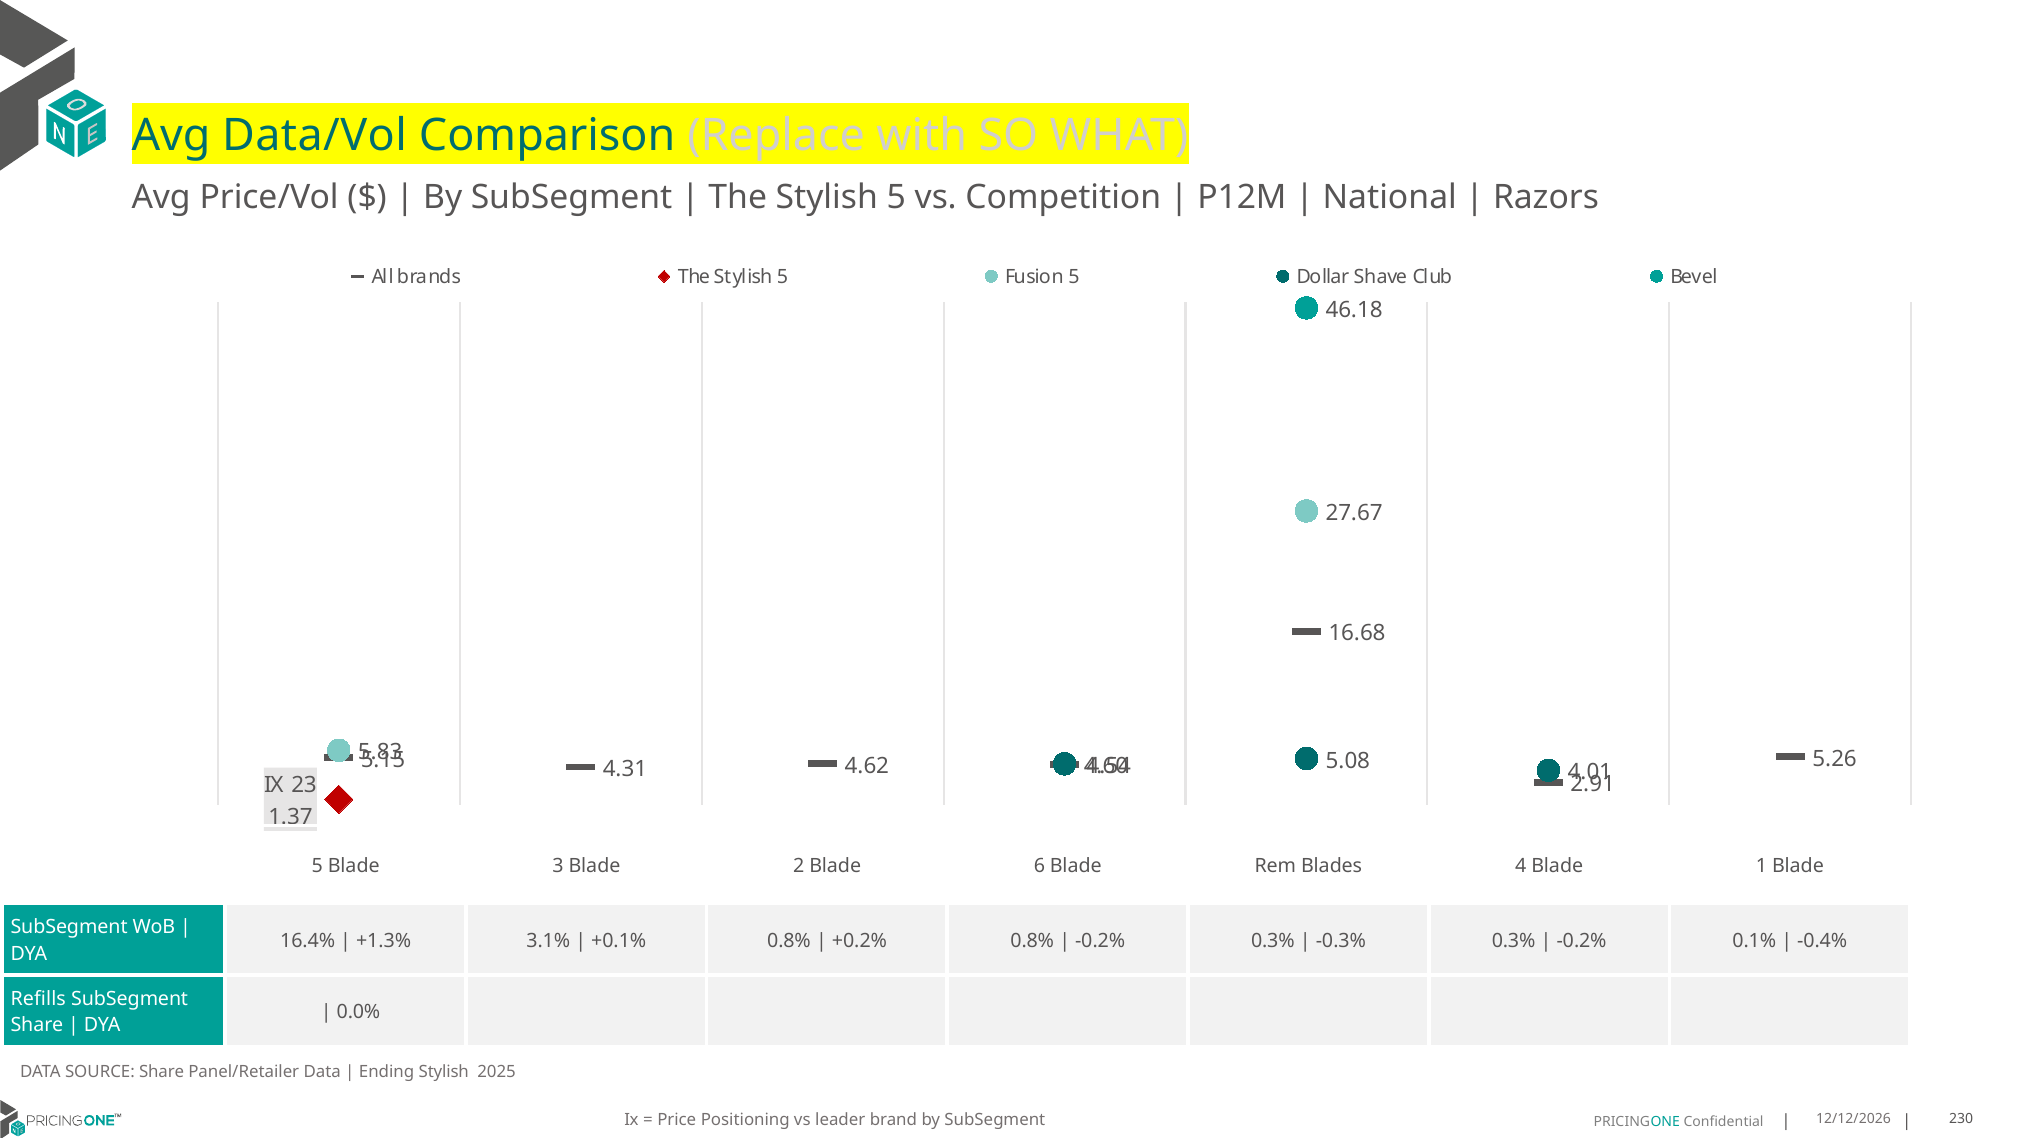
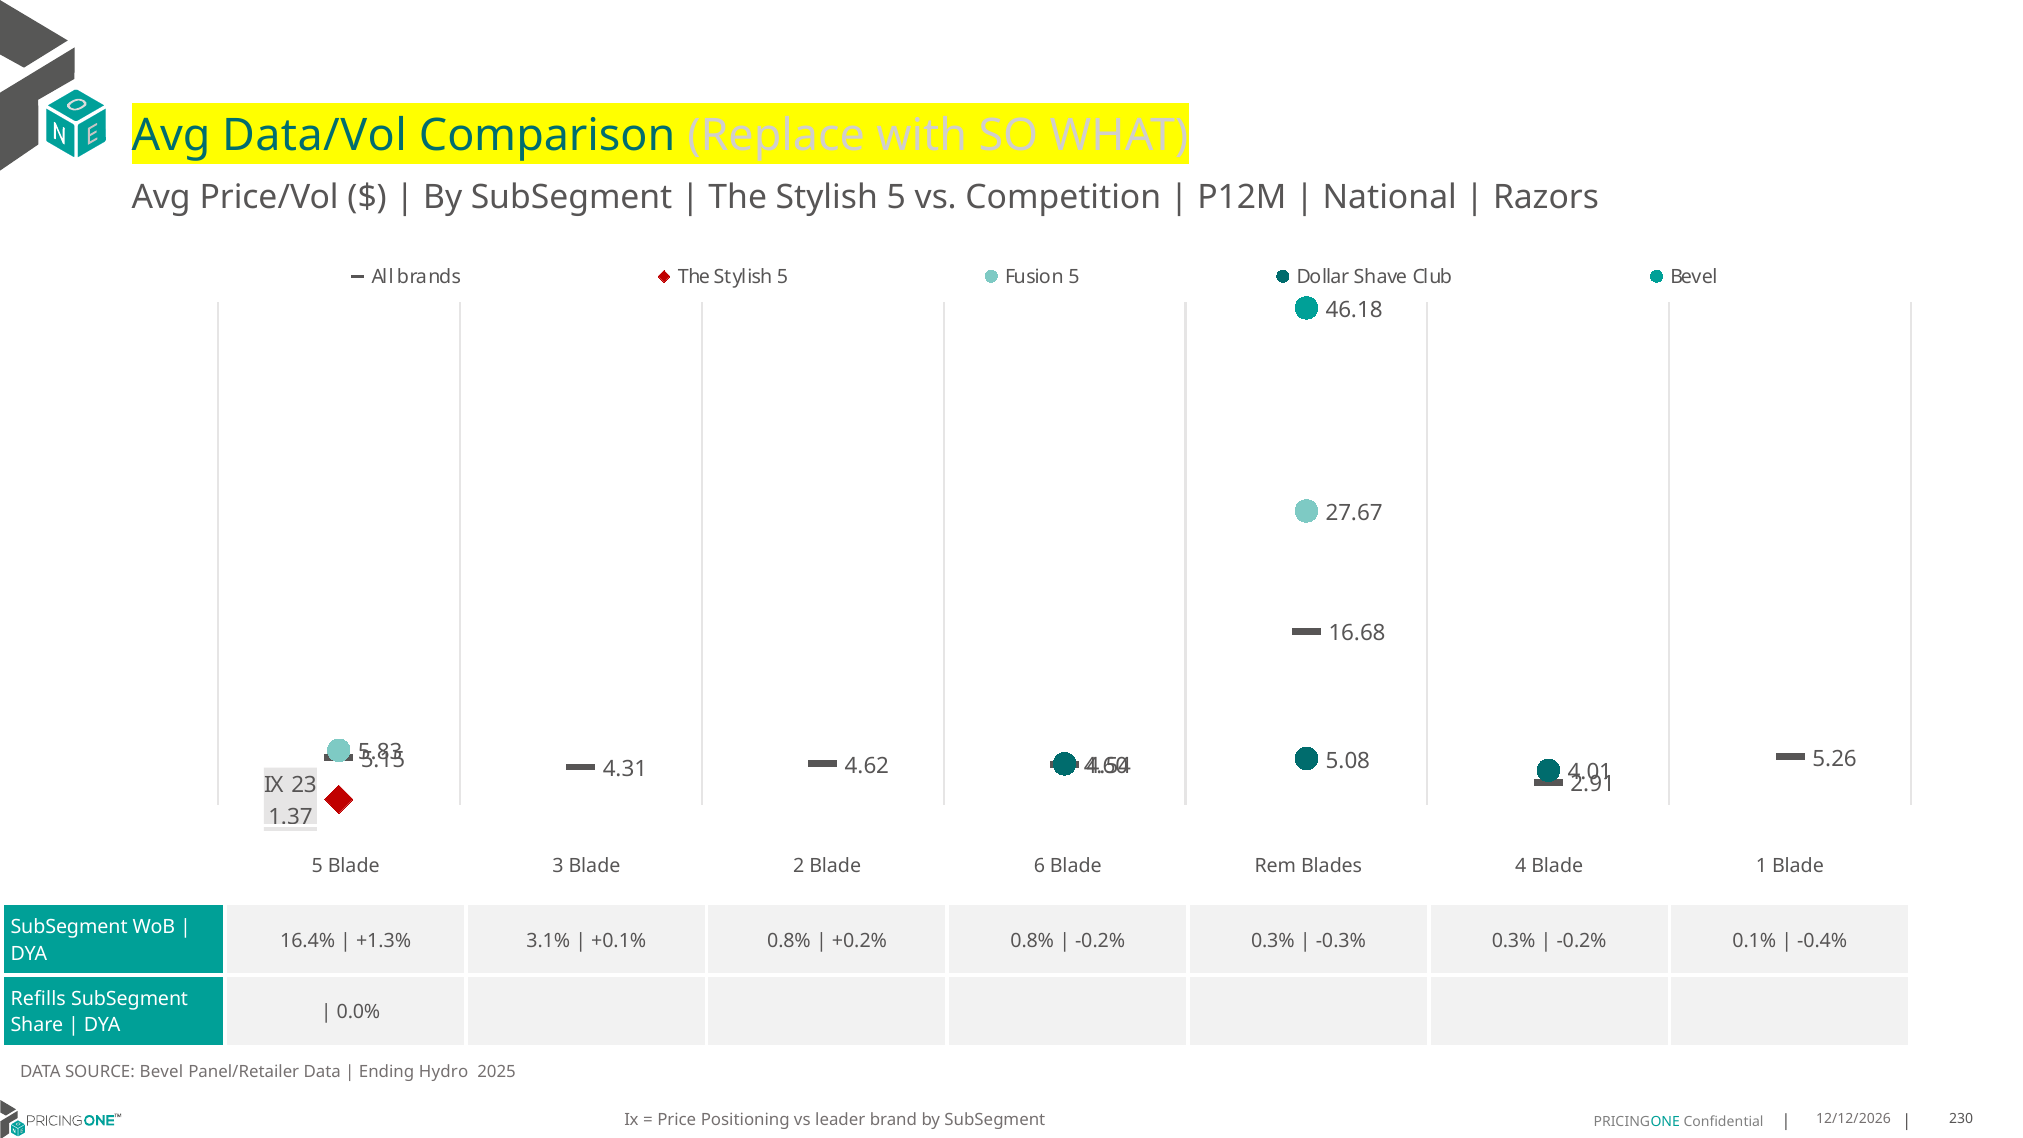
SOURCE Share: Share -> Bevel
Ending Stylish: Stylish -> Hydro
